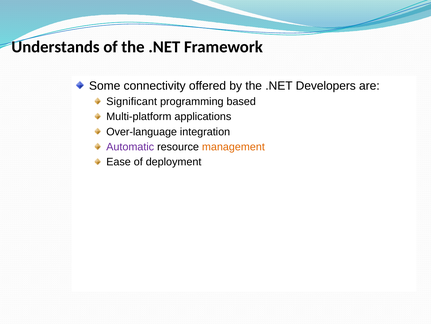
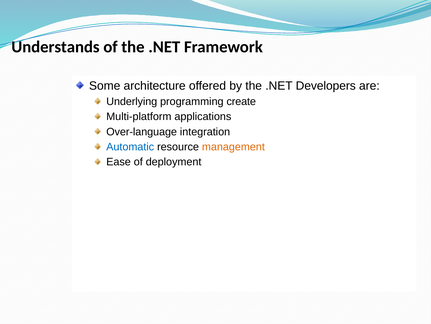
connectivity: connectivity -> architecture
Significant: Significant -> Underlying
based: based -> create
Automatic colour: purple -> blue
